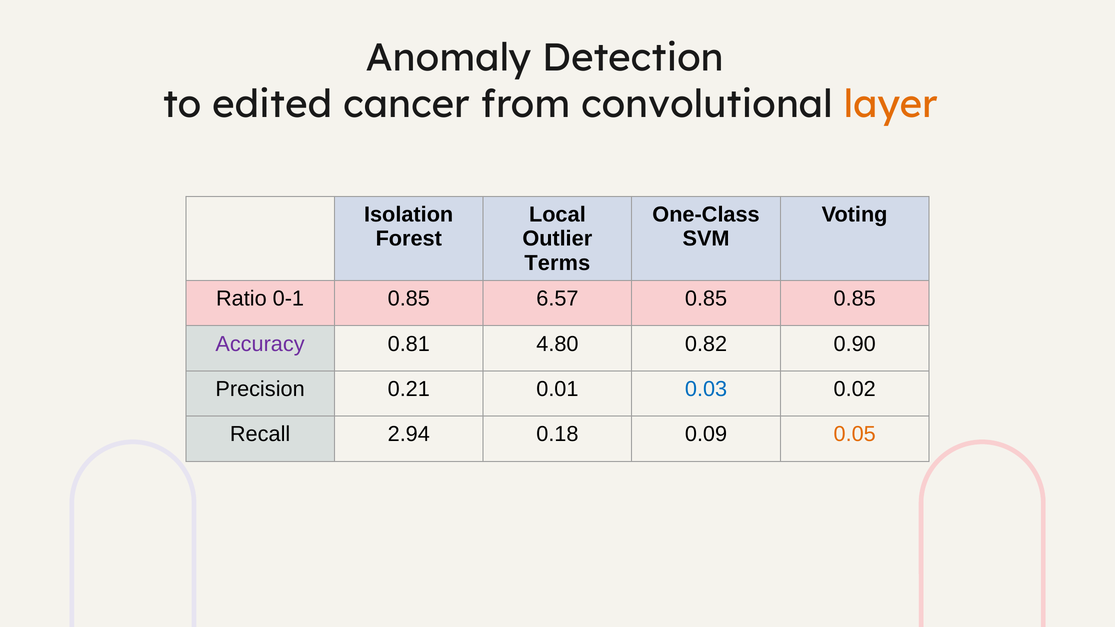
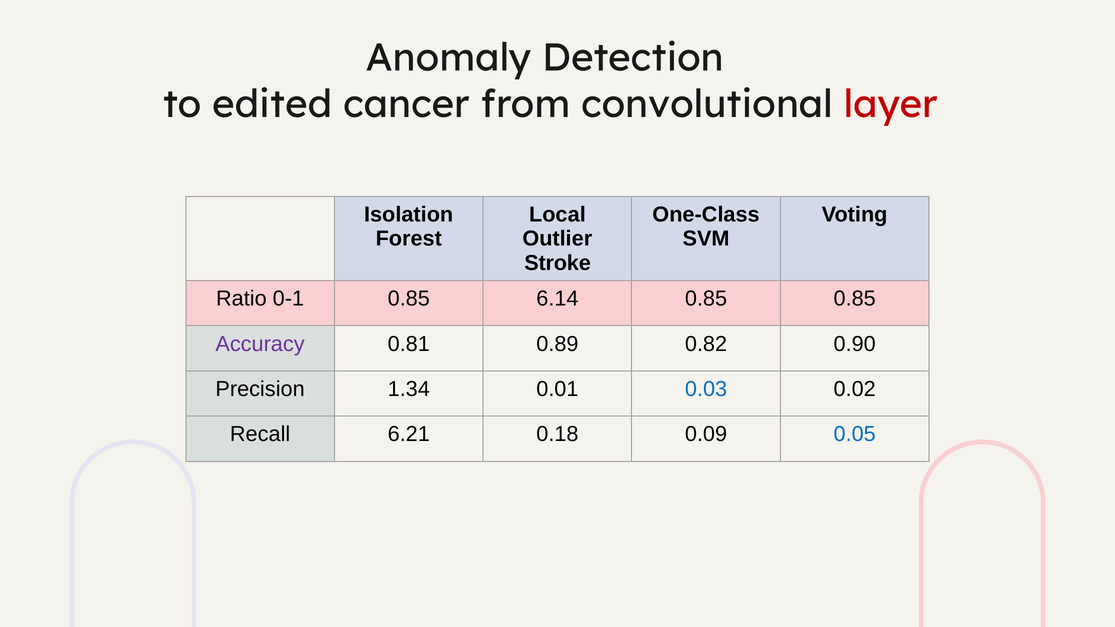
layer colour: orange -> red
Terms: Terms -> Stroke
6.57: 6.57 -> 6.14
4.80: 4.80 -> 0.89
0.21: 0.21 -> 1.34
2.94: 2.94 -> 6.21
0.05 colour: orange -> blue
